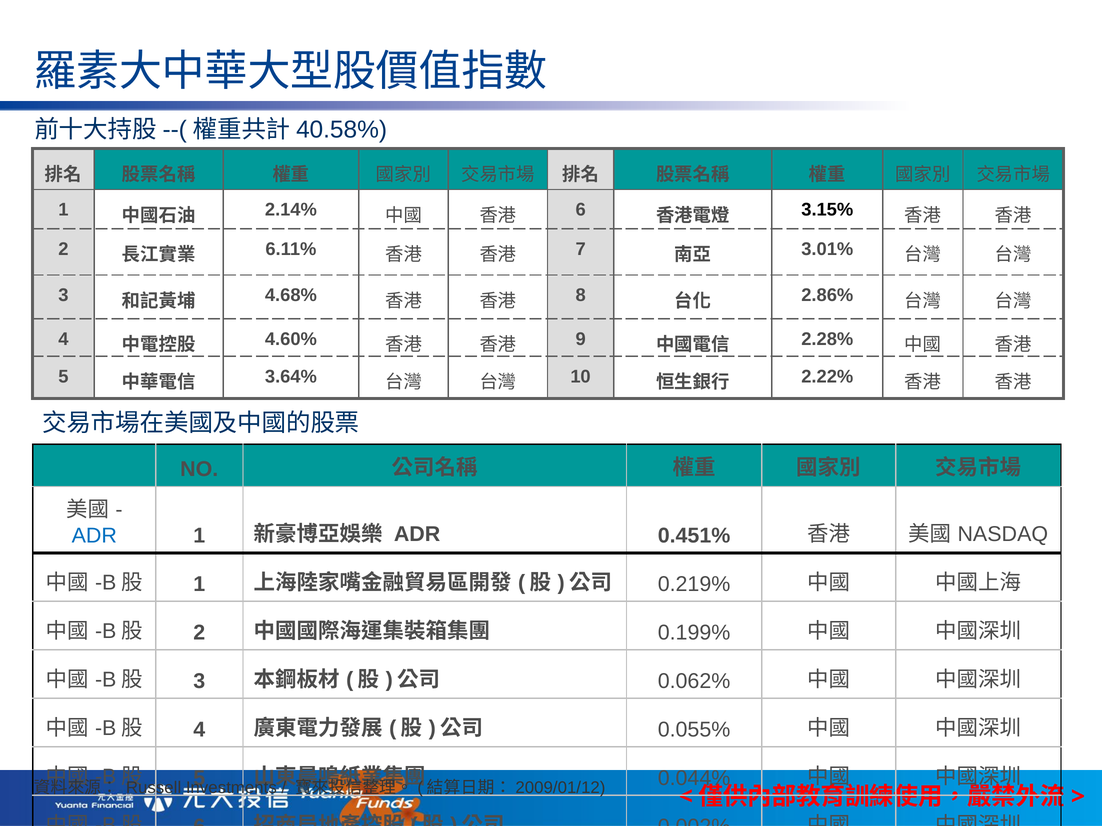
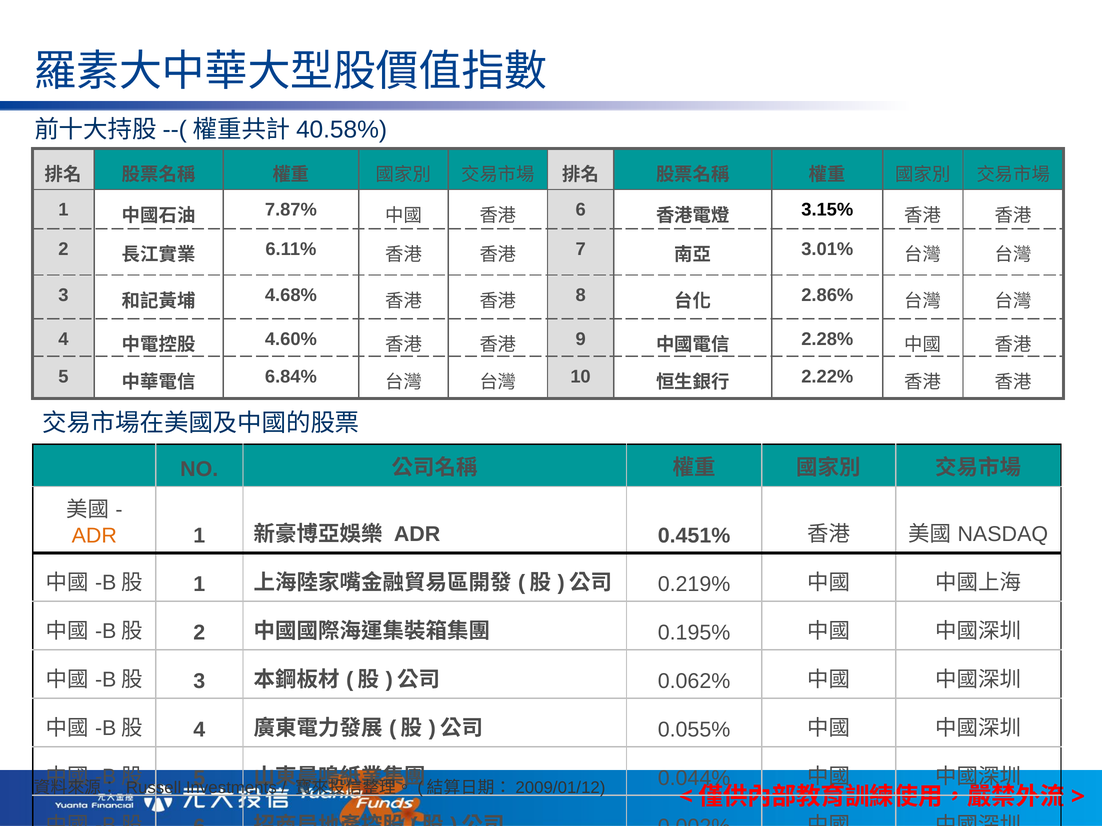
2.14%: 2.14% -> 7.87%
3.64%: 3.64% -> 6.84%
ADR at (94, 536) colour: blue -> orange
0.199%: 0.199% -> 0.195%
